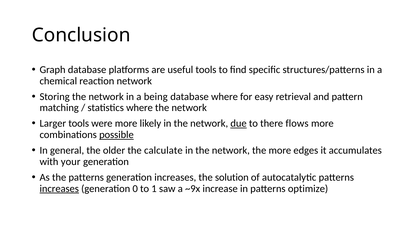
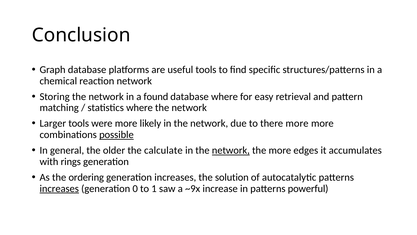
being: being -> found
due underline: present -> none
there flows: flows -> more
network at (231, 150) underline: none -> present
your: your -> rings
the patterns: patterns -> ordering
optimize: optimize -> powerful
